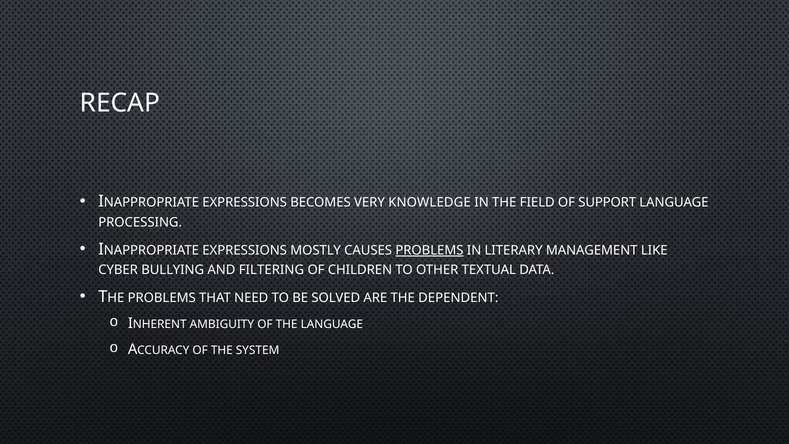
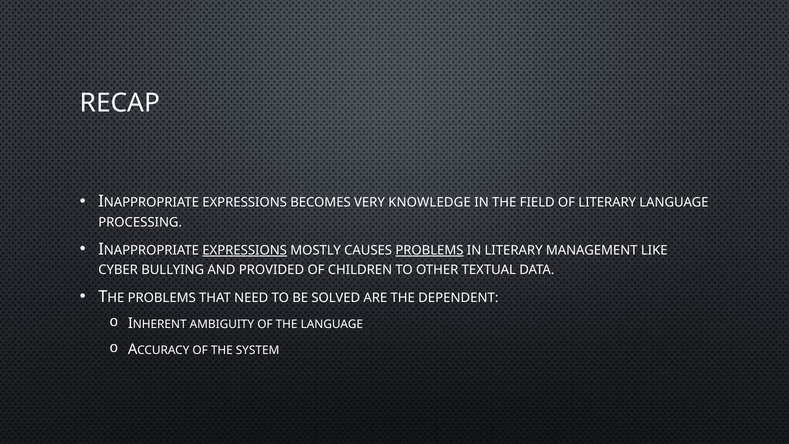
OF SUPPORT: SUPPORT -> LITERARY
EXPRESSIONS at (245, 250) underline: none -> present
FILTERING: FILTERING -> PROVIDED
